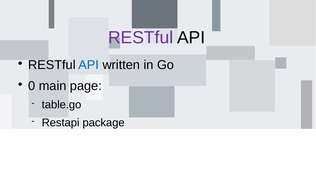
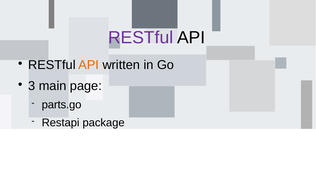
API at (89, 65) colour: blue -> orange
0: 0 -> 3
table.go: table.go -> parts.go
